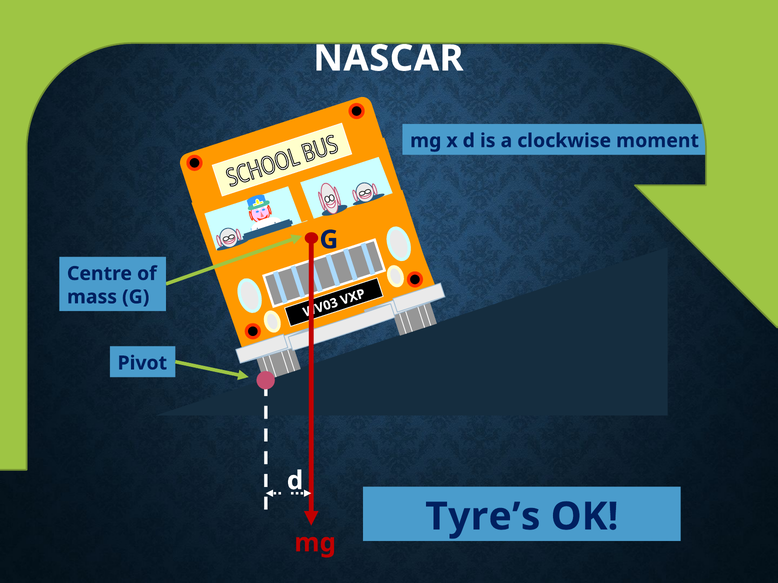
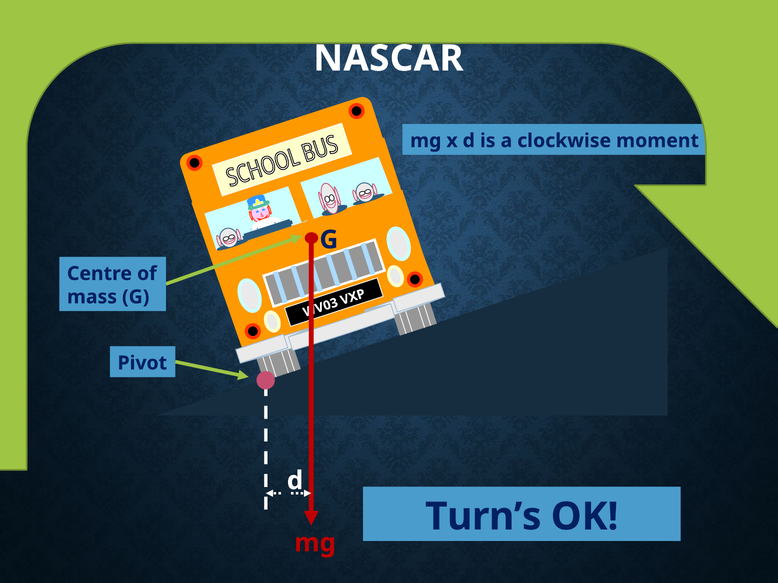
Tyre’s: Tyre’s -> Turn’s
